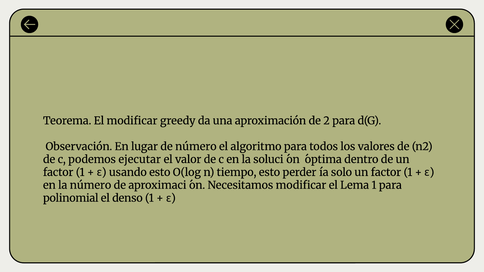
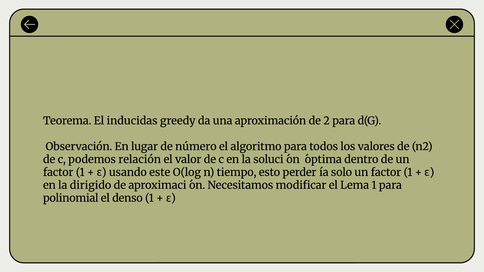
El modificar: modificar -> inducidas
ejecutar: ejecutar -> relación
usando esto: esto -> este
la número: número -> dirigido
